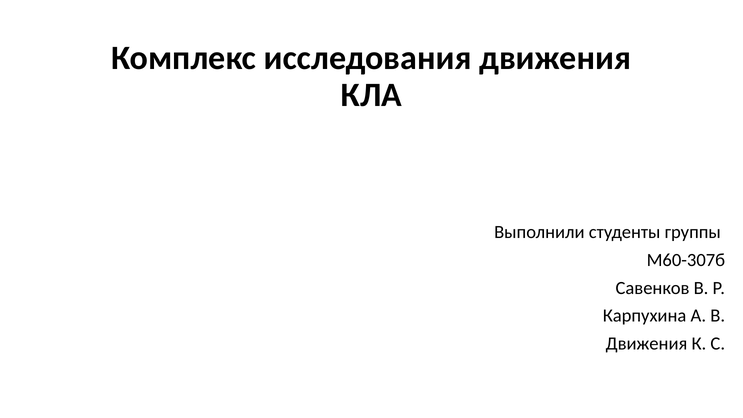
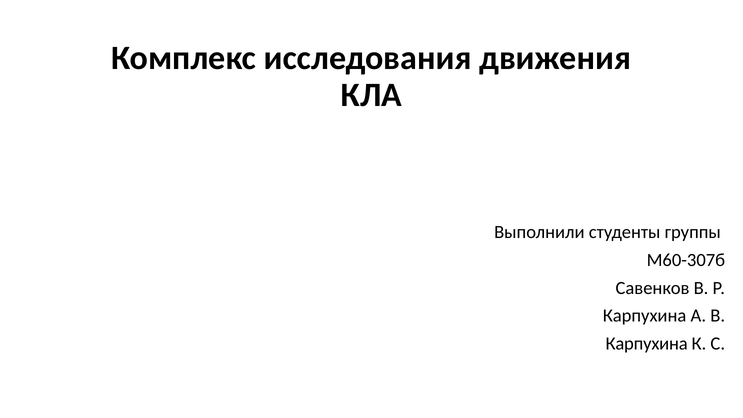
Движения at (647, 343): Движения -> Карпухина
